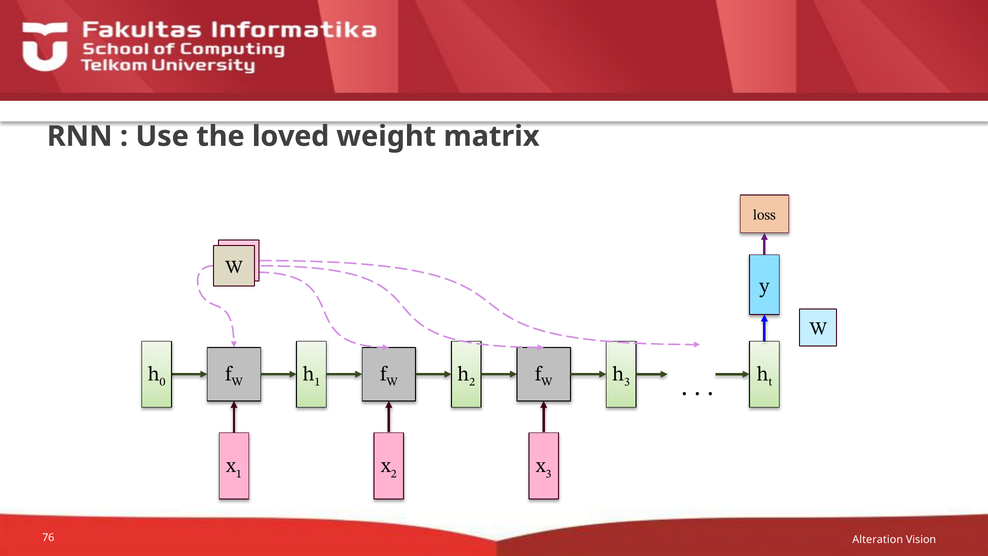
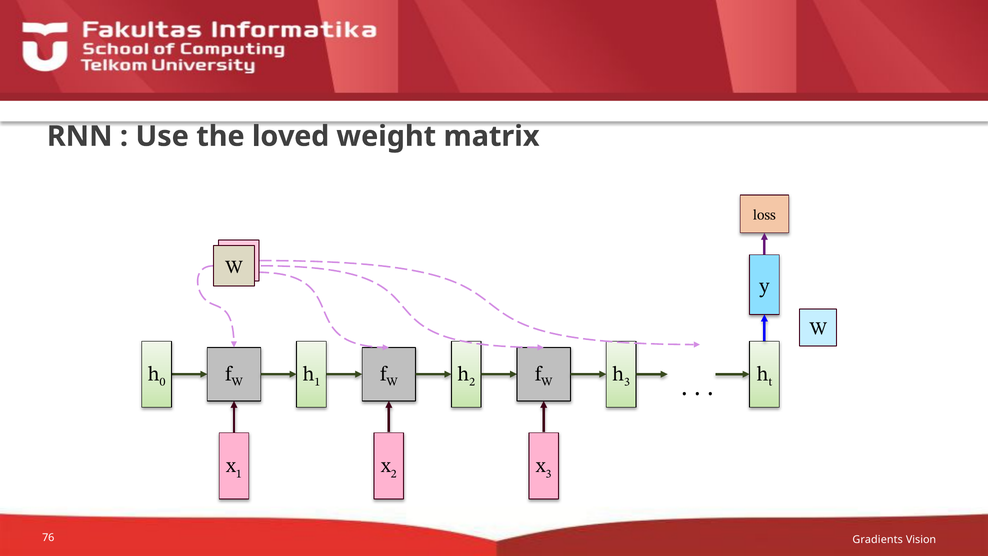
Alteration: Alteration -> Gradients
